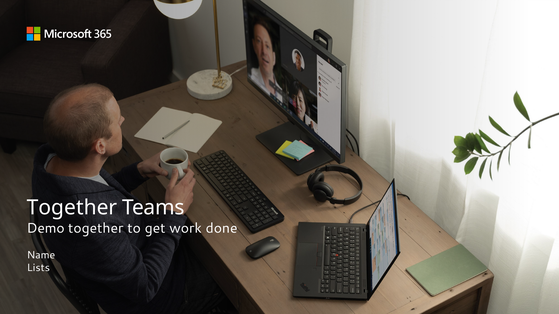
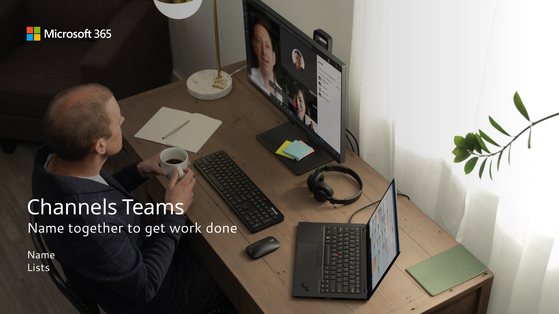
Together at (72, 208): Together -> Channels
Demo at (46, 228): Demo -> Name
